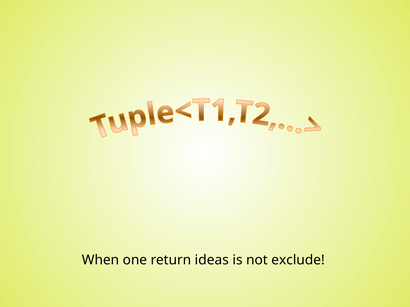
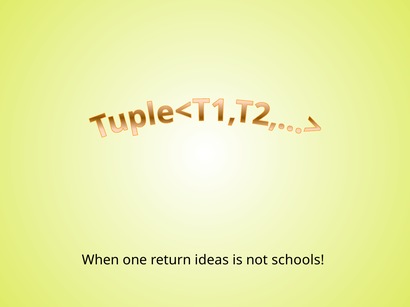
exclude: exclude -> schools
